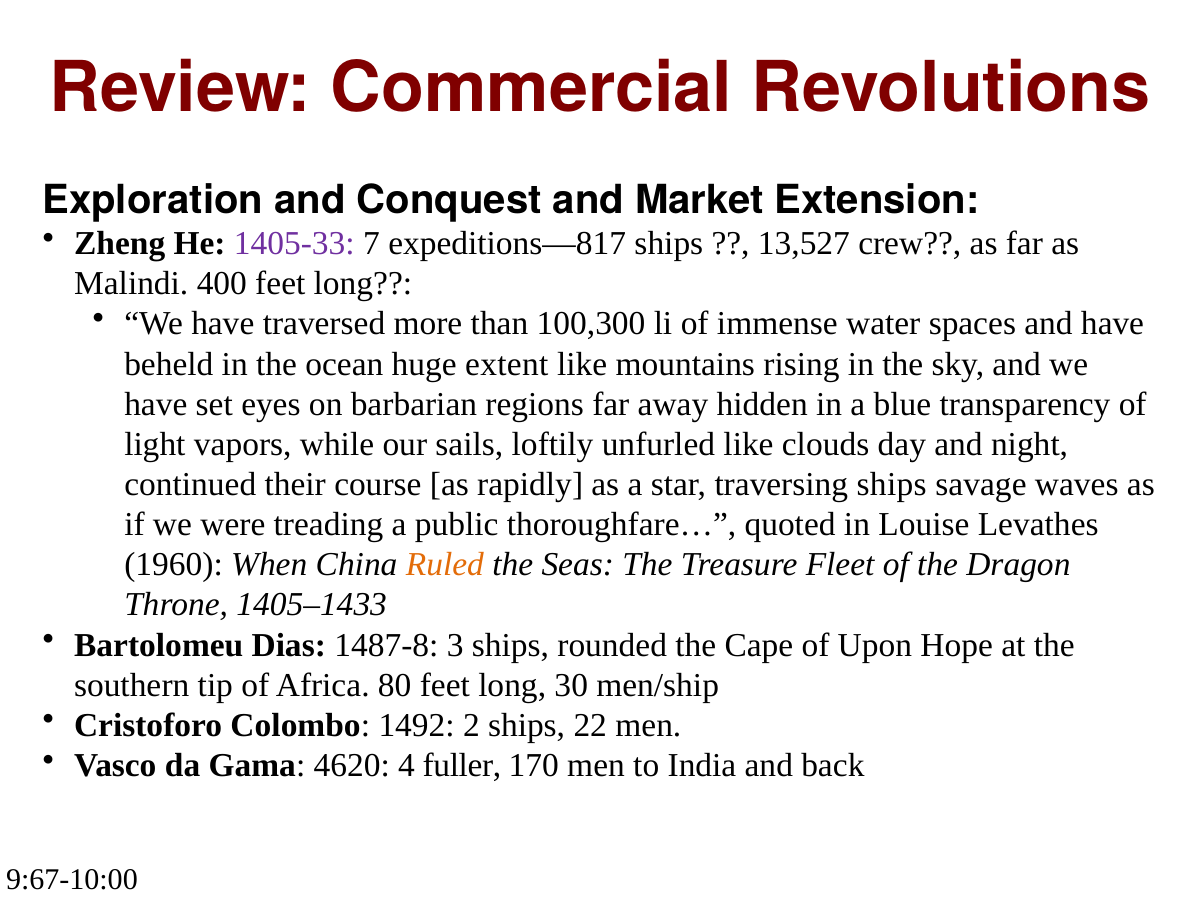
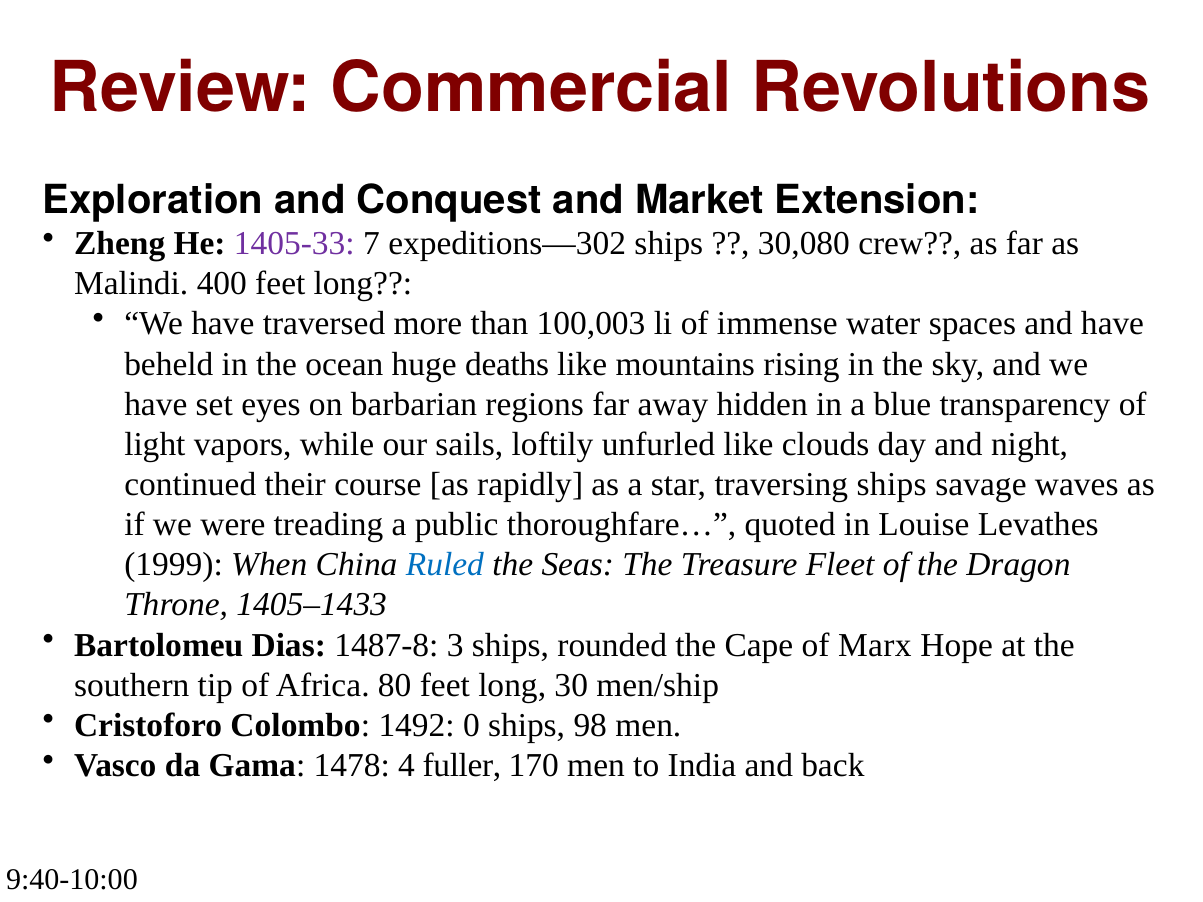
expeditions—817: expeditions—817 -> expeditions—302
13,527: 13,527 -> 30,080
100,300: 100,300 -> 100,003
extent: extent -> deaths
1960: 1960 -> 1999
Ruled colour: orange -> blue
Upon: Upon -> Marx
2: 2 -> 0
22: 22 -> 98
4620: 4620 -> 1478
9:67-10:00: 9:67-10:00 -> 9:40-10:00
